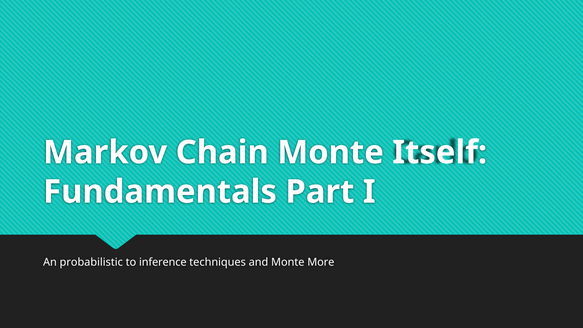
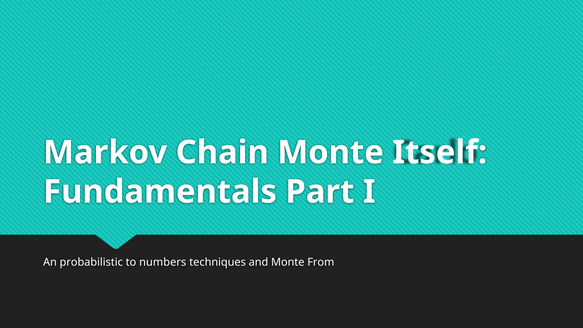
inference: inference -> numbers
More: More -> From
